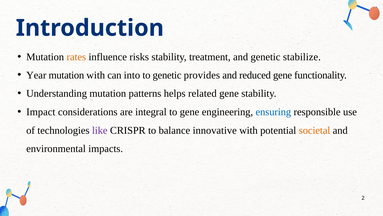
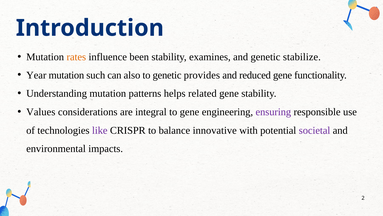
risks: risks -> been
treatment: treatment -> examines
mutation with: with -> such
into: into -> also
Impact: Impact -> Values
ensuring colour: blue -> purple
societal colour: orange -> purple
